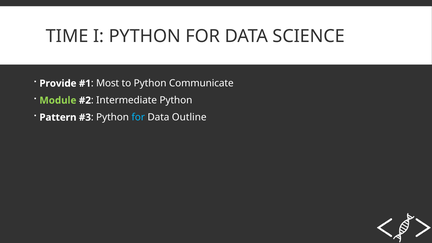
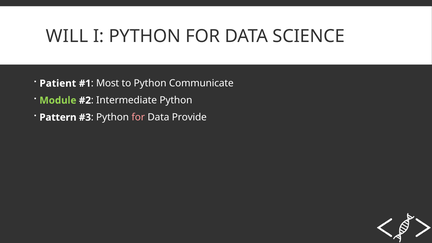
TIME: TIME -> WILL
Provide: Provide -> Patient
for at (138, 117) colour: light blue -> pink
Outline: Outline -> Provide
